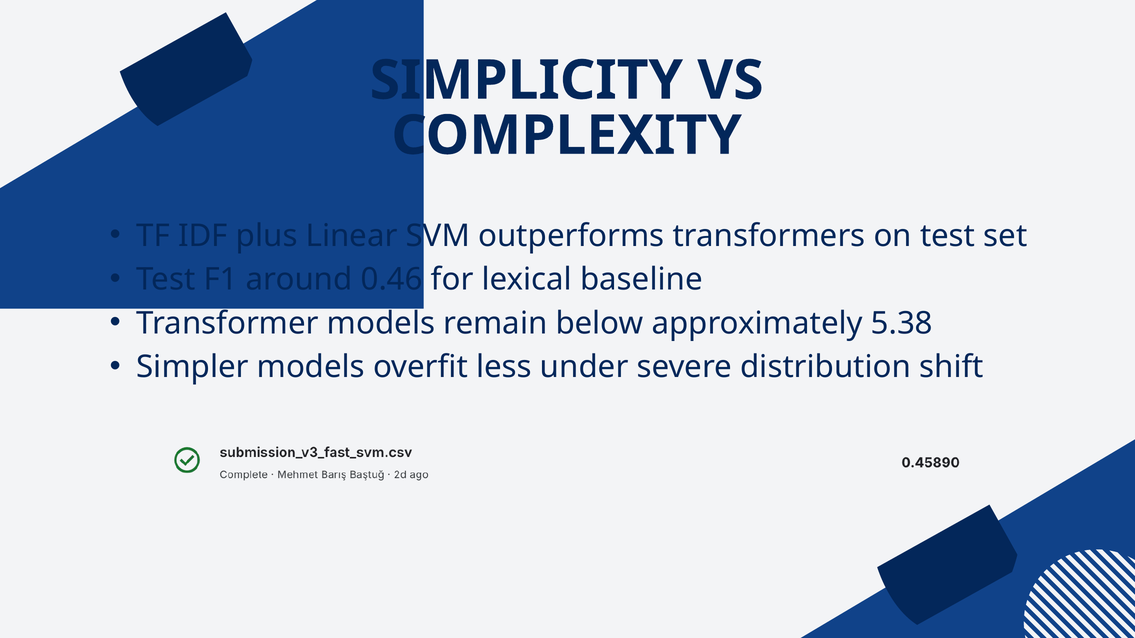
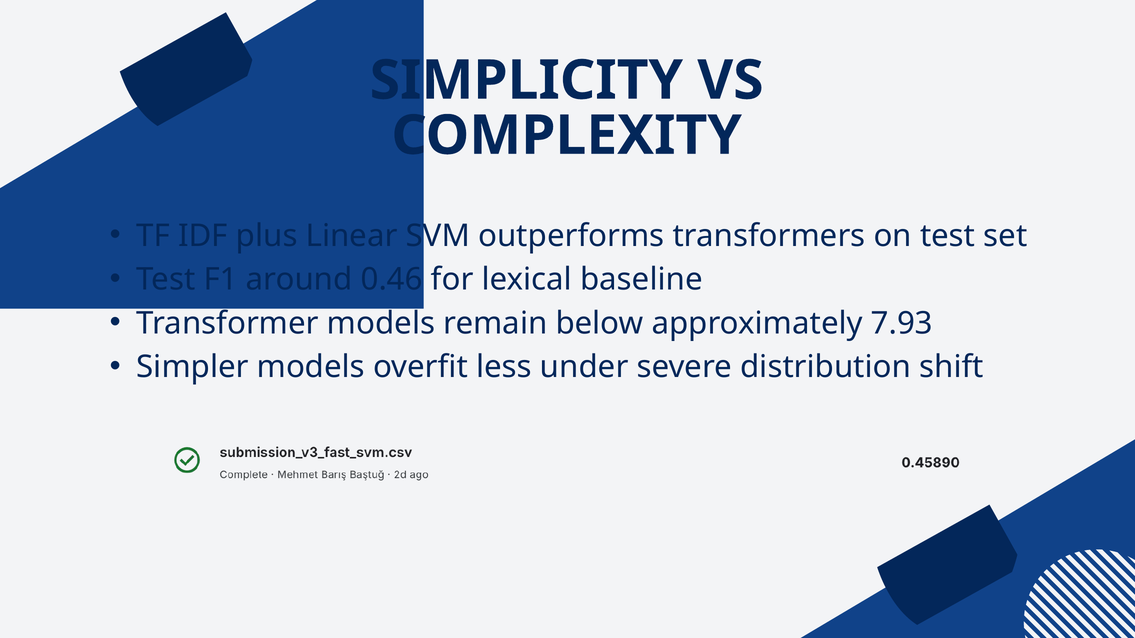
5.38: 5.38 -> 7.93
